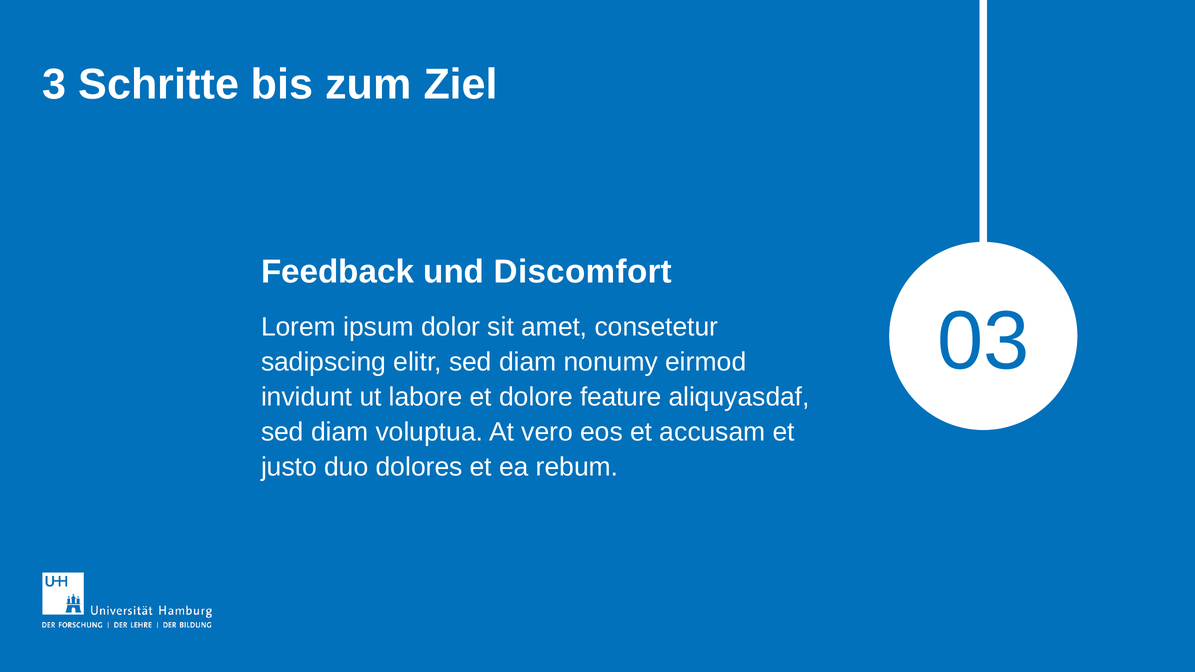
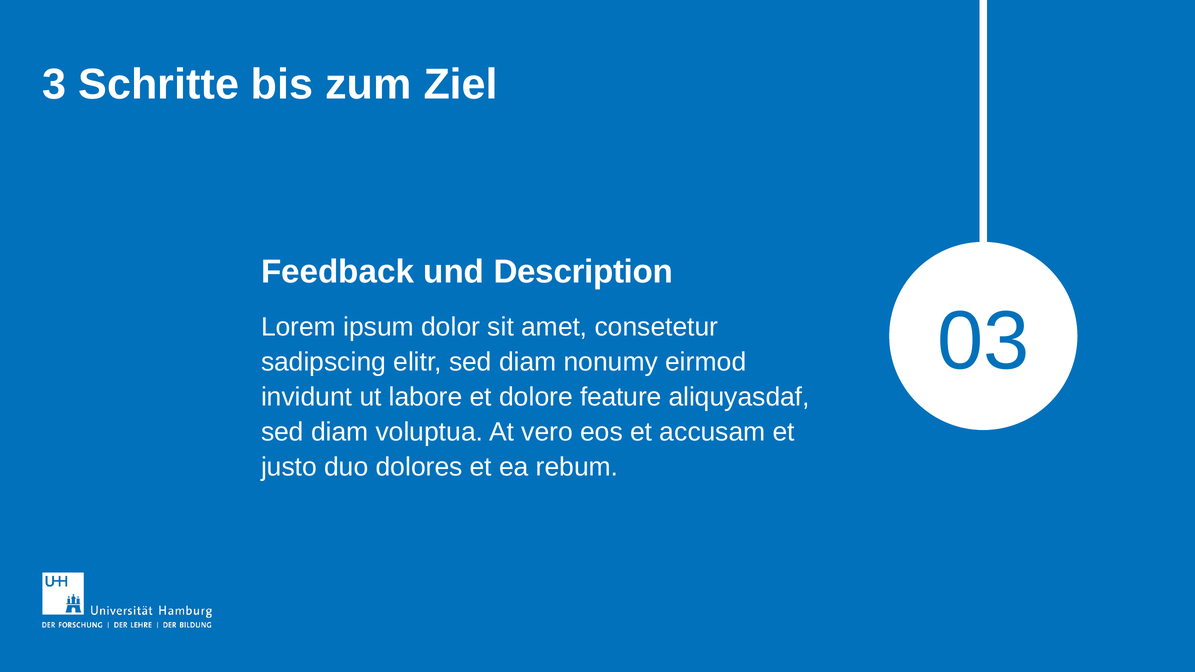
Discomfort: Discomfort -> Description
